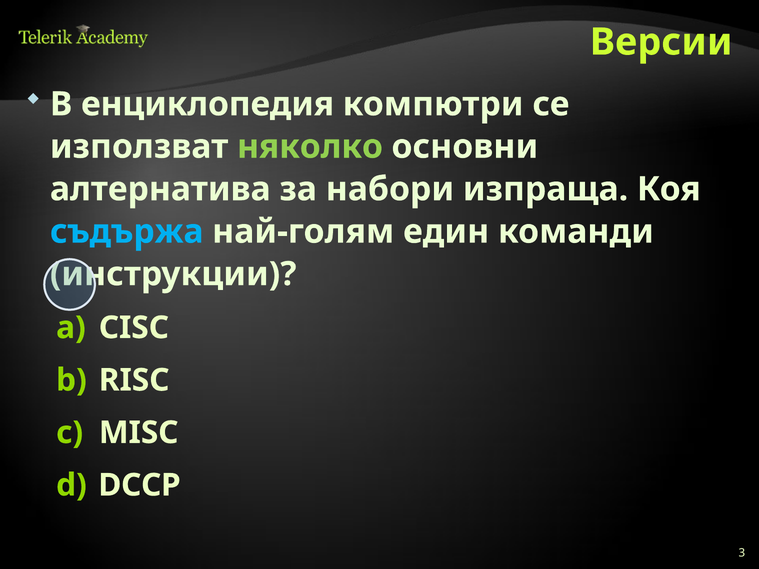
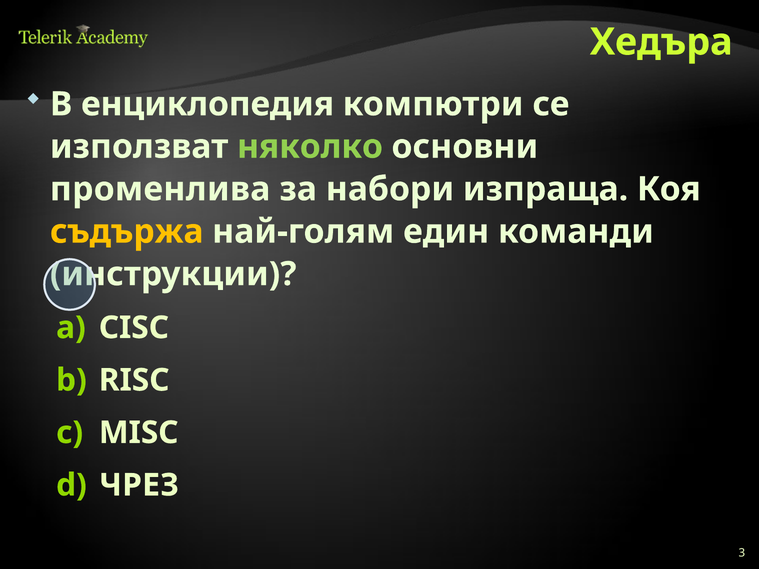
Версии: Версии -> Хедъра
алтернатива: алтернатива -> променлива
съдържа colour: light blue -> yellow
DCCP: DCCP -> ЧРЕЗ
